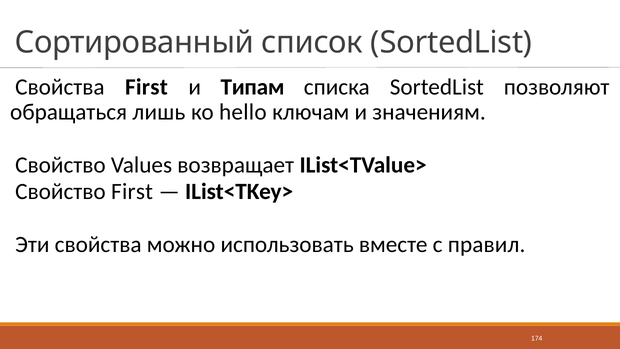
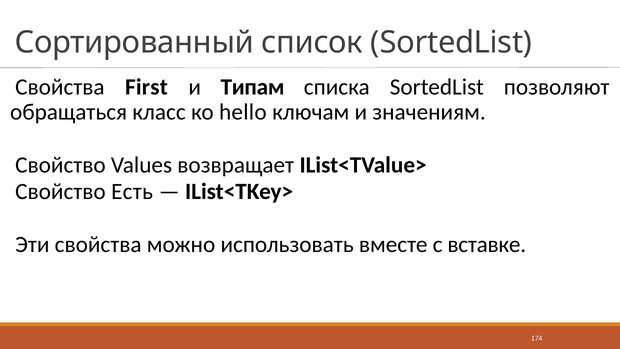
лишь: лишь -> класс
Свойство First: First -> Есть
правил: правил -> вставке
